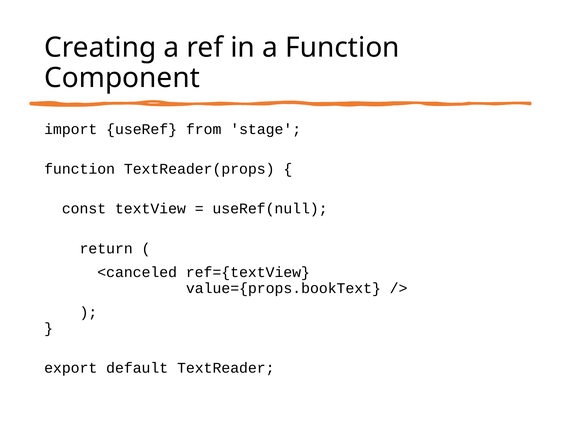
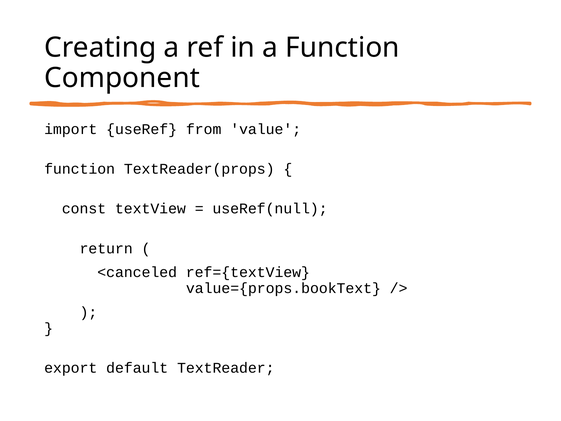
stage: stage -> value
